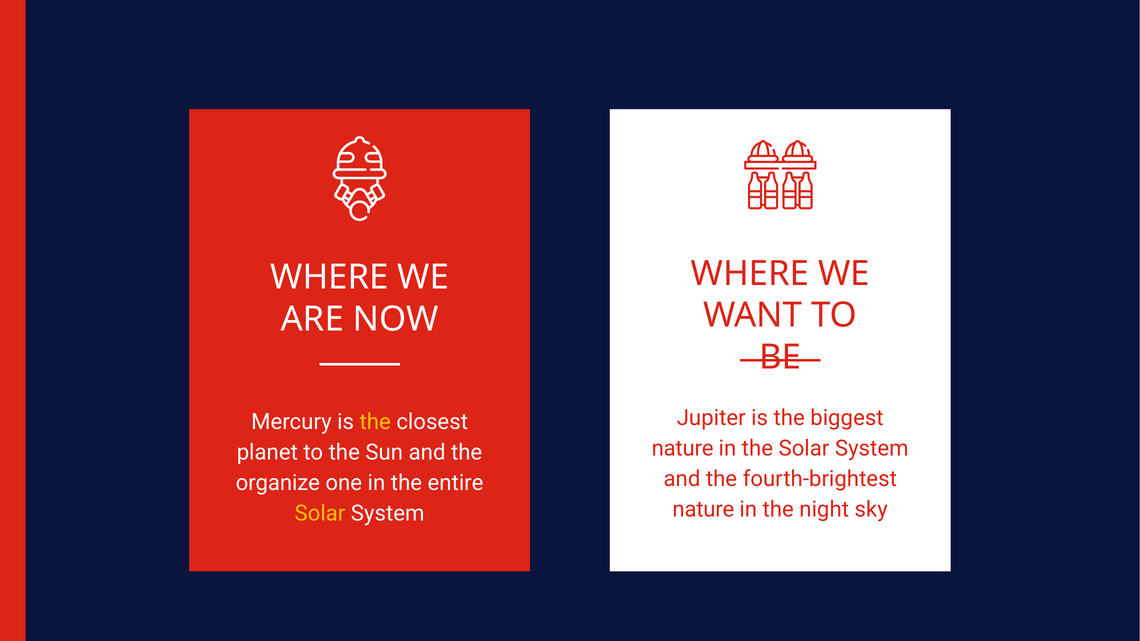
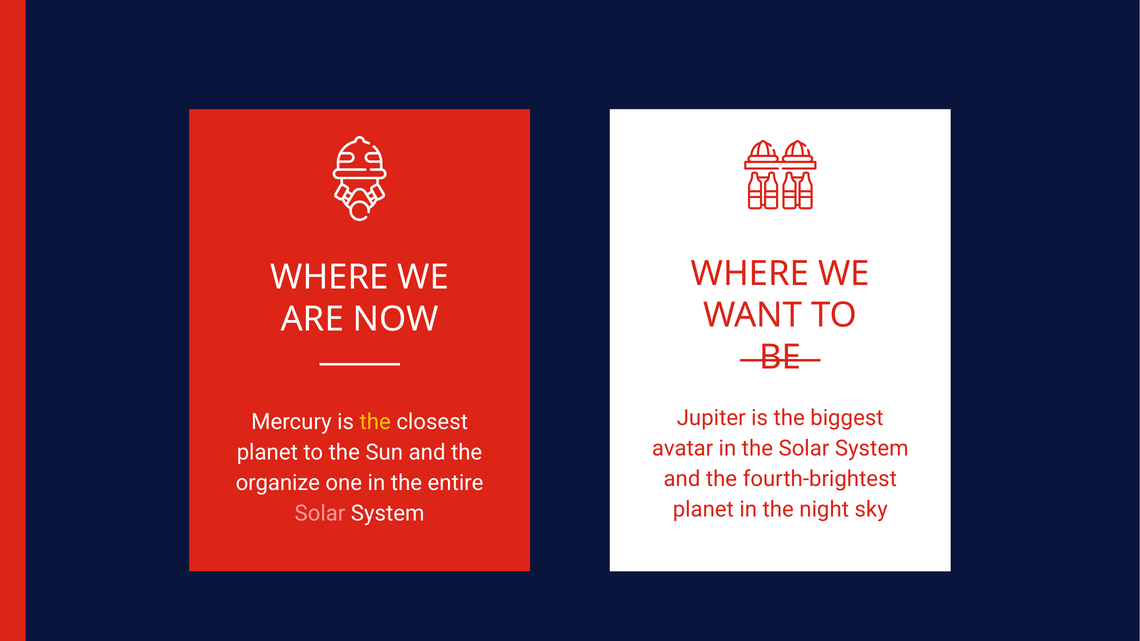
nature at (683, 449): nature -> avatar
nature at (703, 510): nature -> planet
Solar at (320, 514) colour: yellow -> pink
